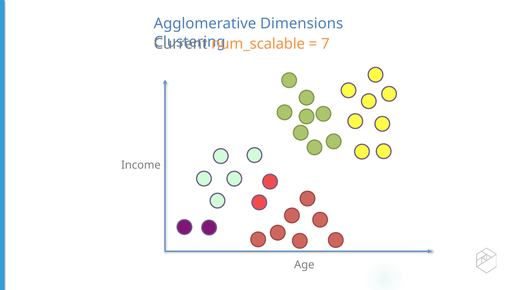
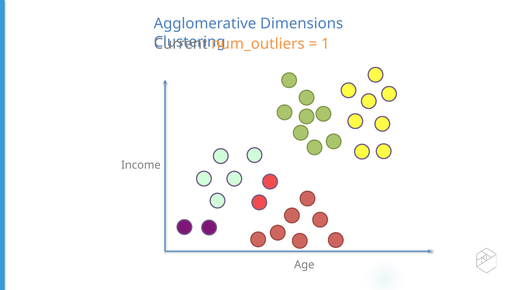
num_scalable: num_scalable -> num_outliers
7: 7 -> 1
